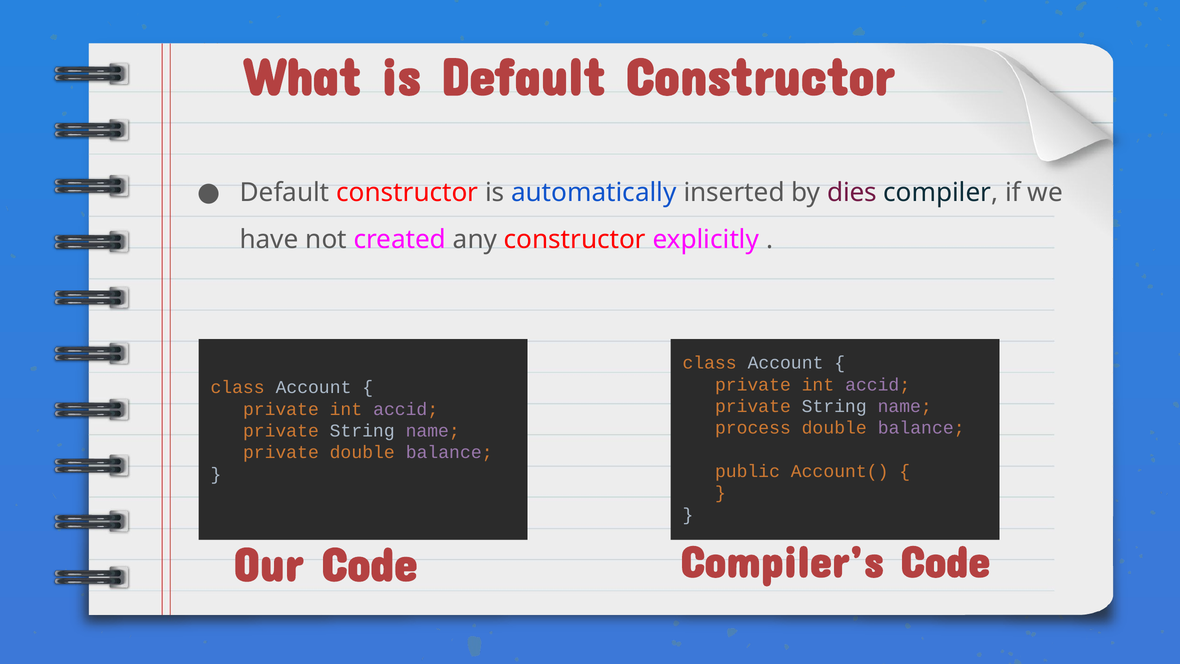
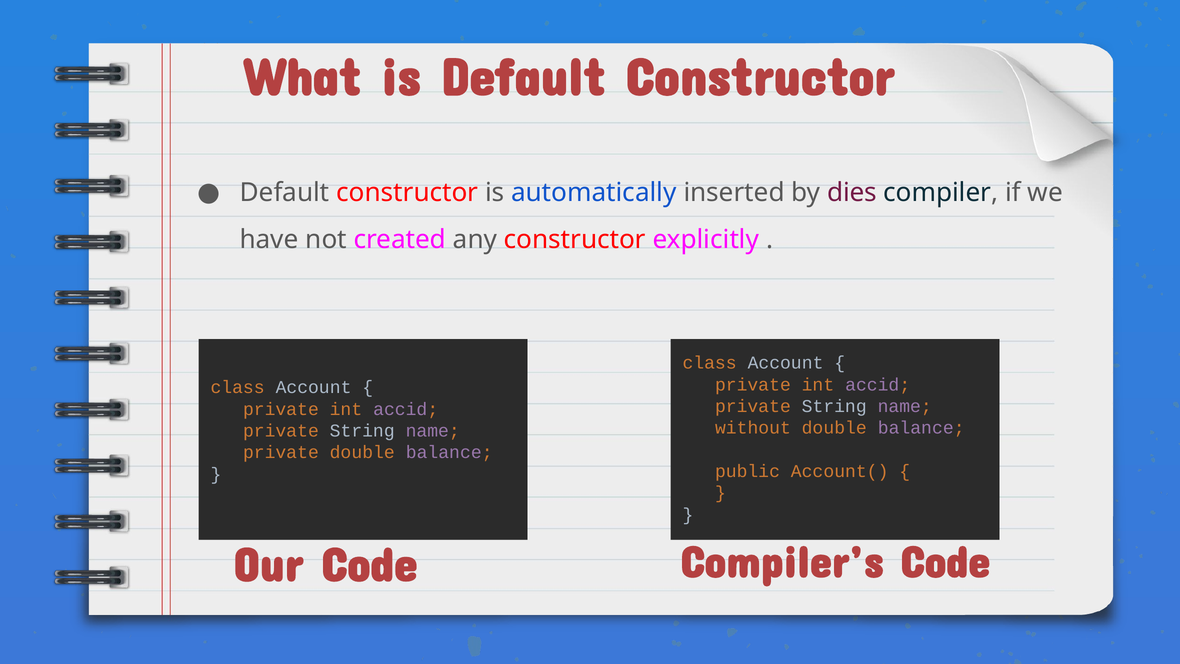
process: process -> without
